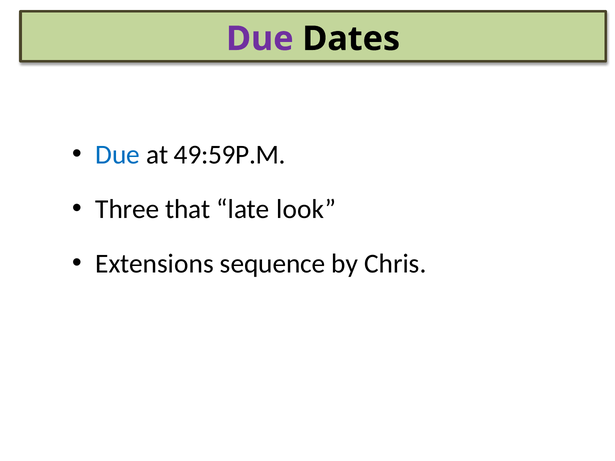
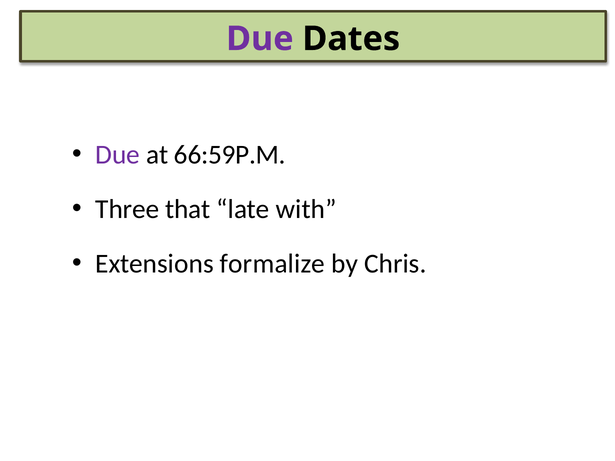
Due at (118, 155) colour: blue -> purple
49:59P.M: 49:59P.M -> 66:59P.M
look: look -> with
sequence: sequence -> formalize
